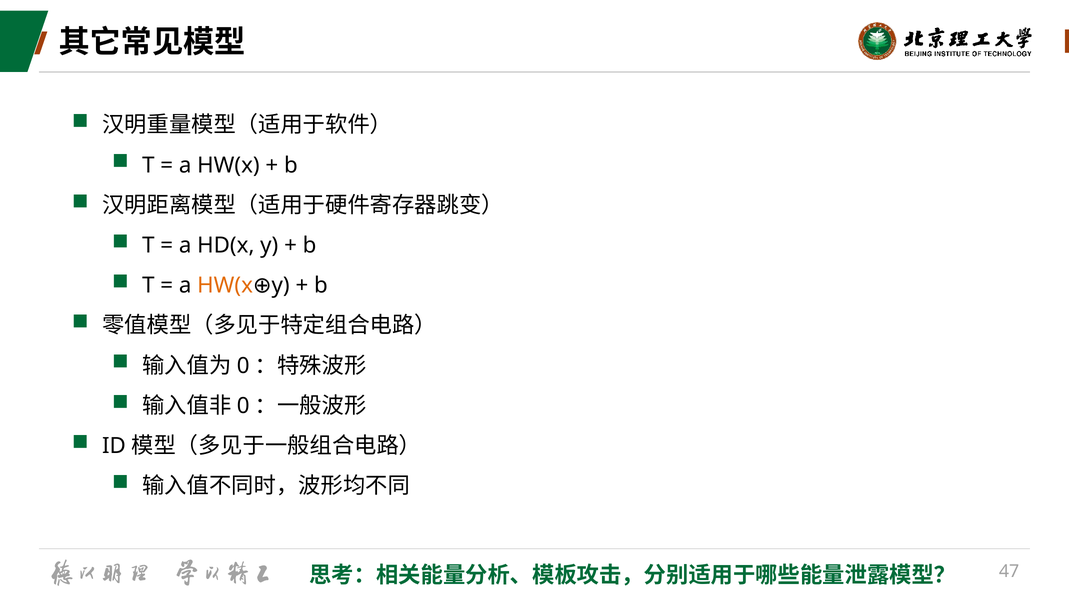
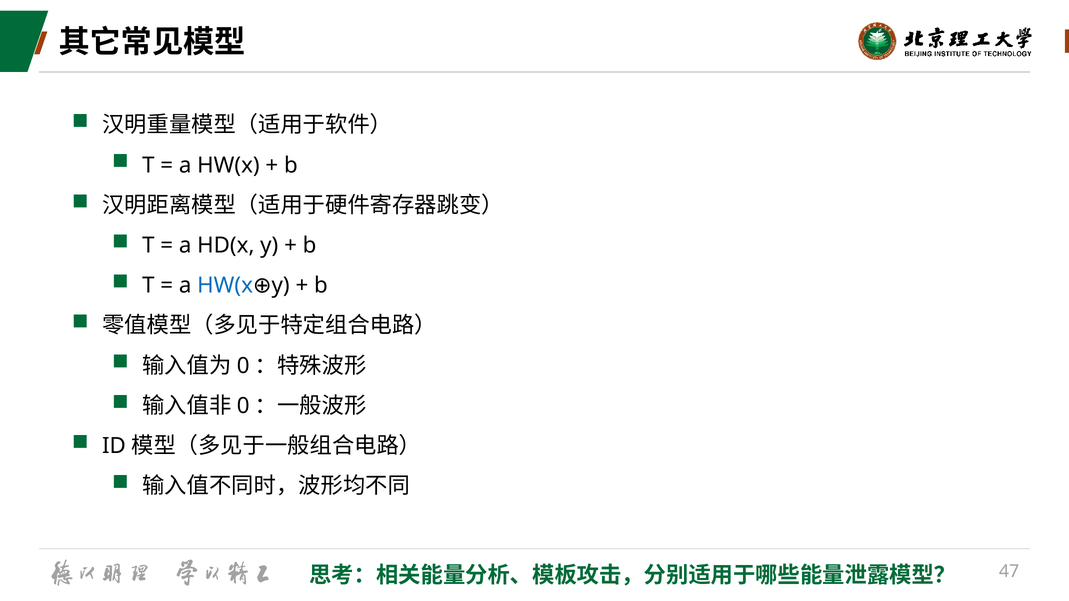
HW(x at (225, 286) colour: orange -> blue
